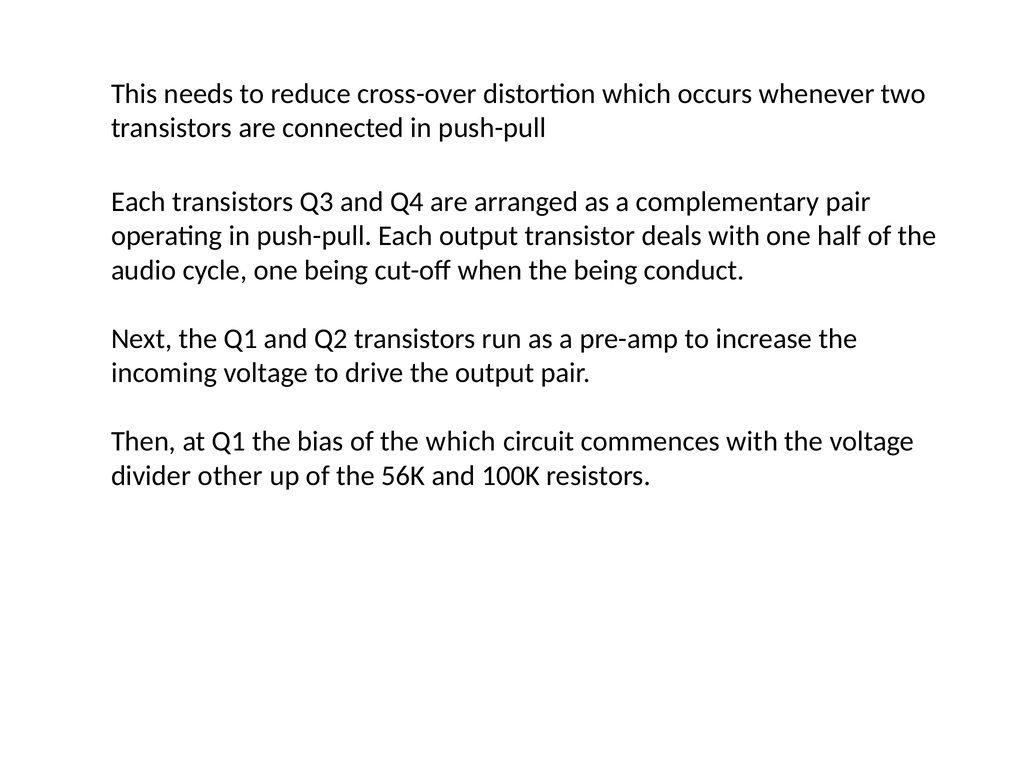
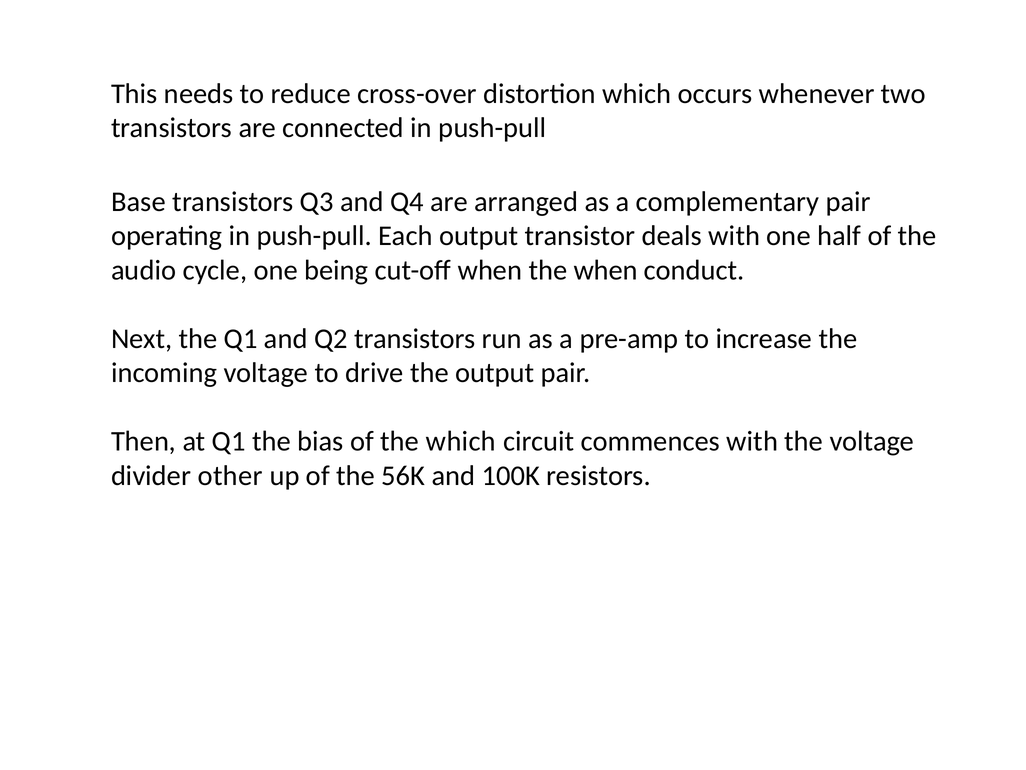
Each at (138, 202): Each -> Base
the being: being -> when
